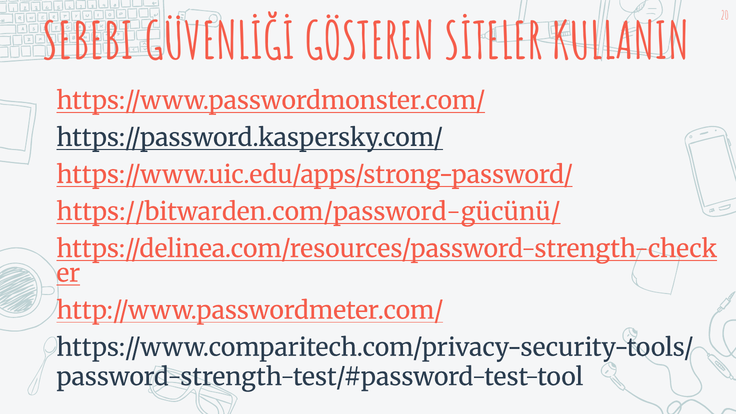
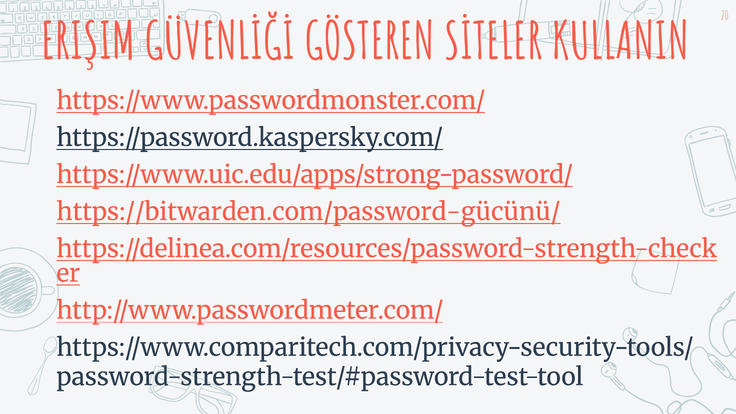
SEBEBI: SEBEBI -> ERIŞIM
